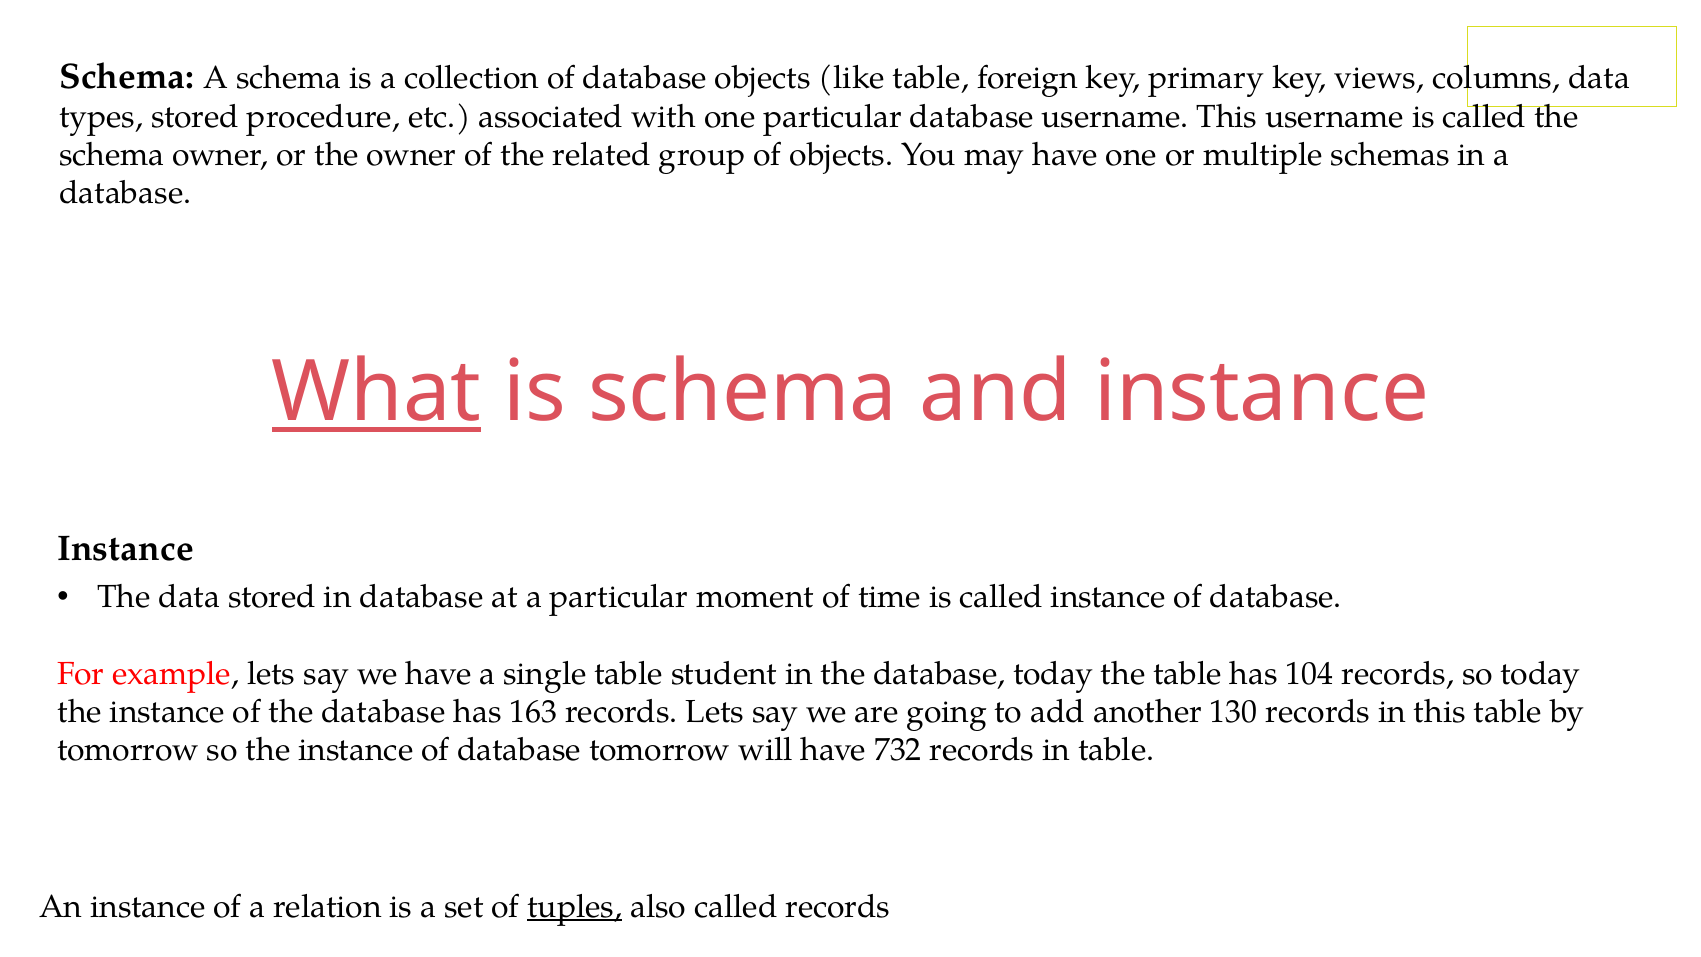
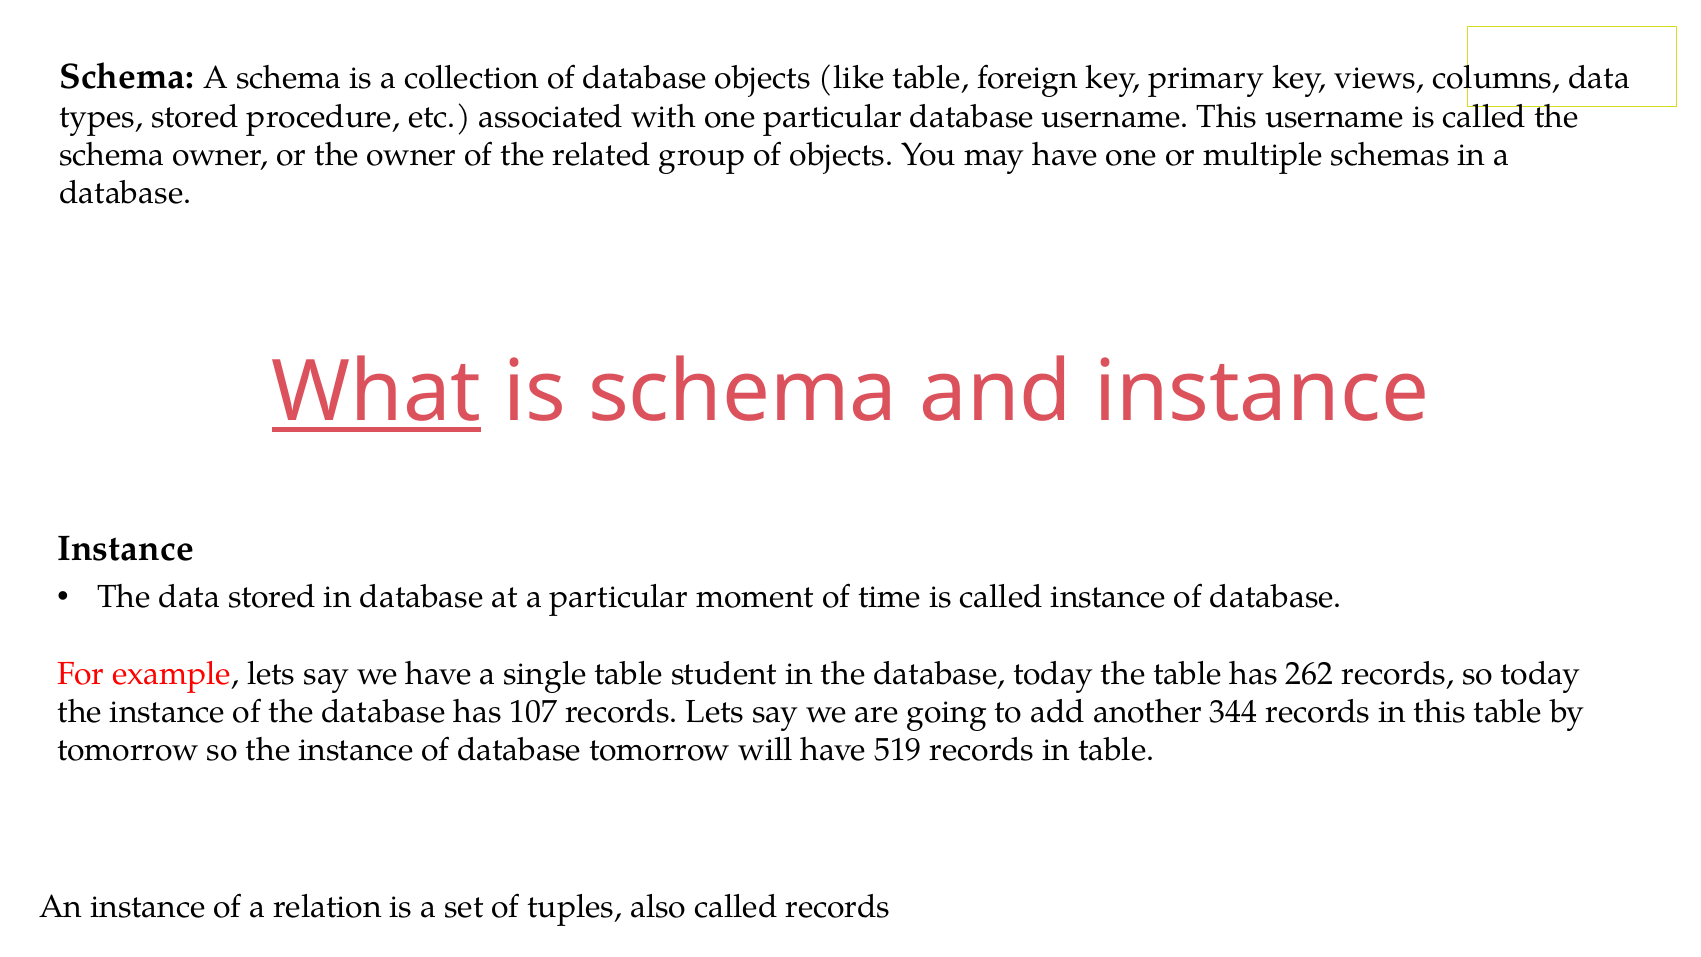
104: 104 -> 262
163: 163 -> 107
130: 130 -> 344
732: 732 -> 519
tuples underline: present -> none
